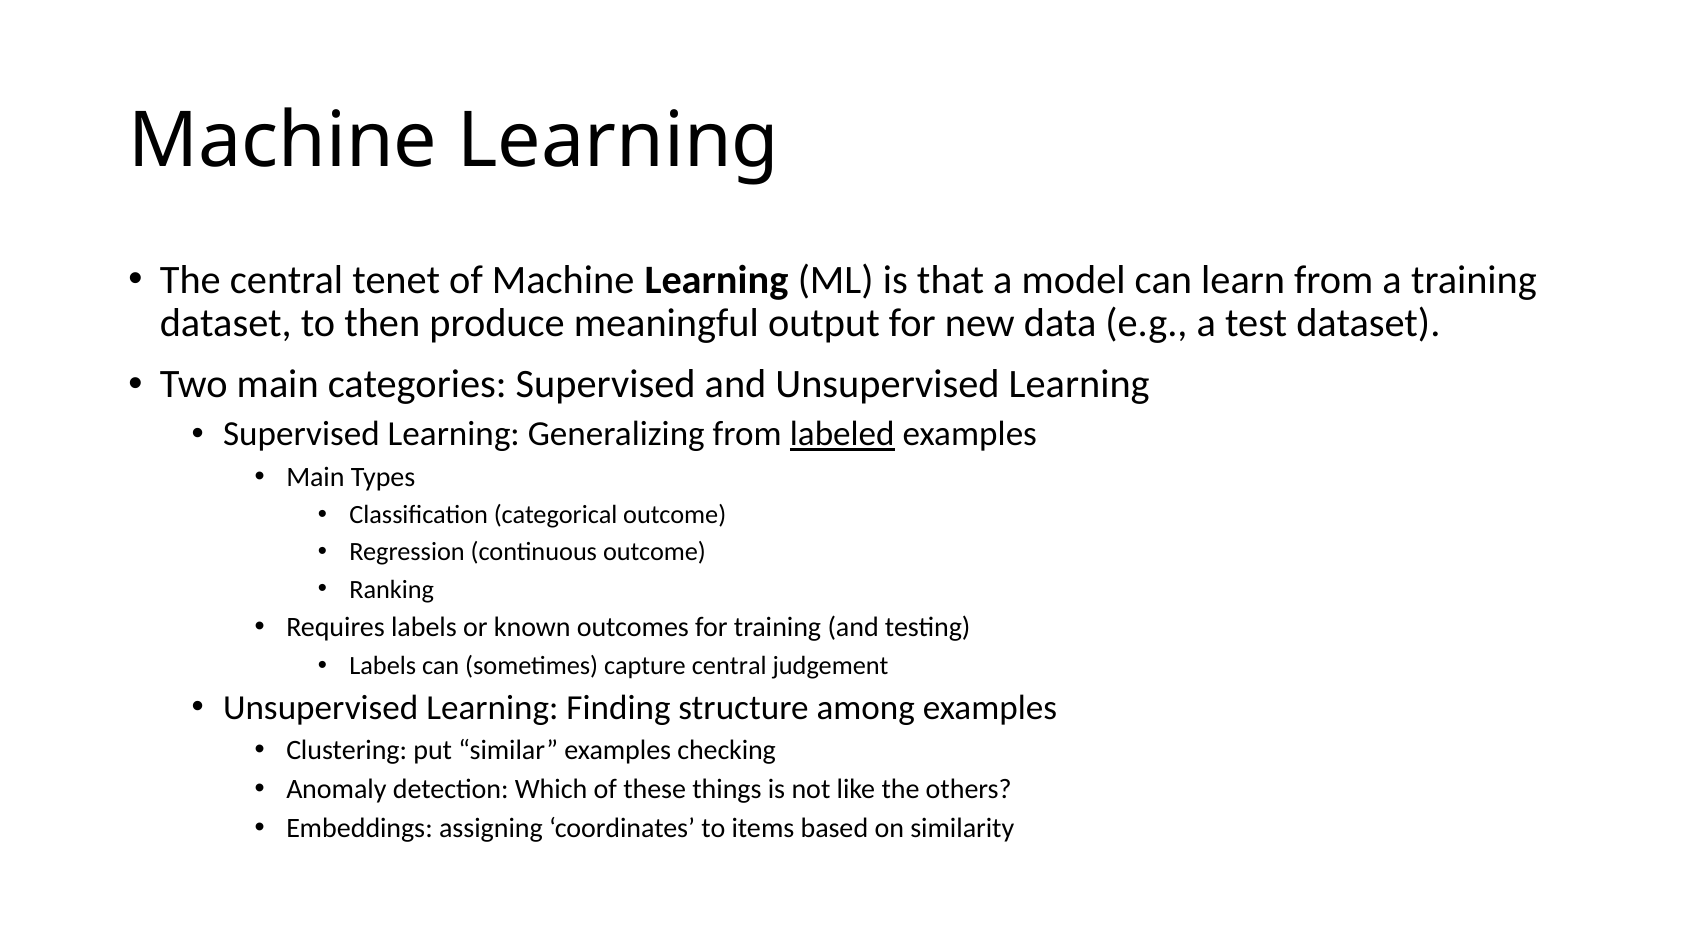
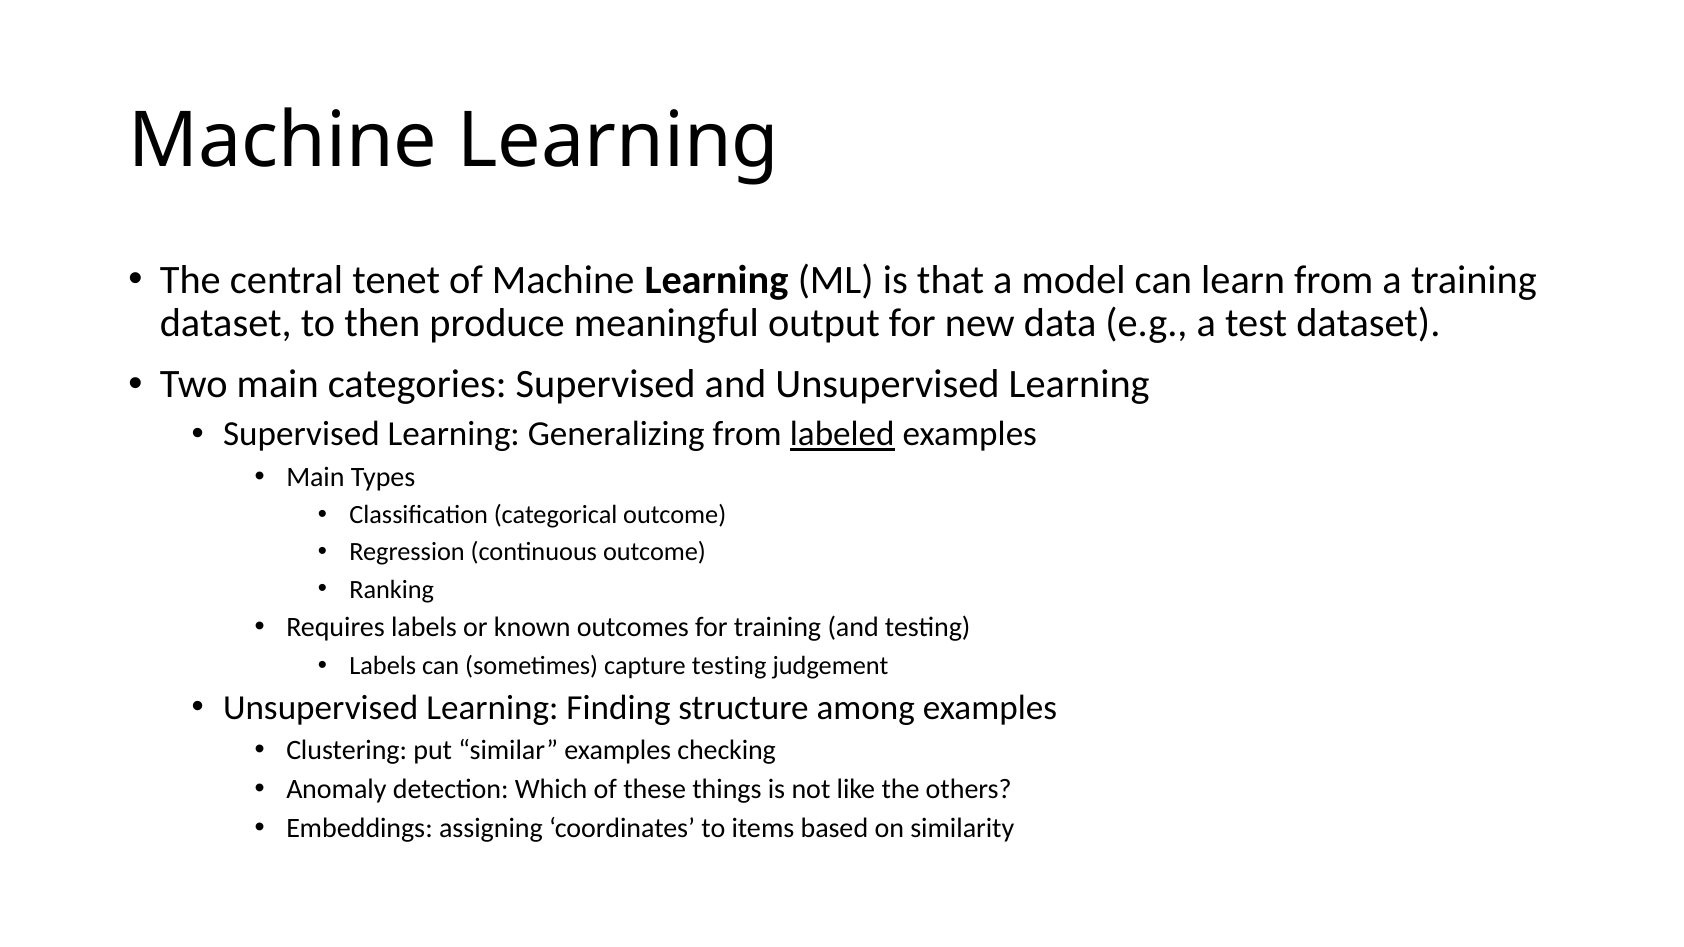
capture central: central -> testing
